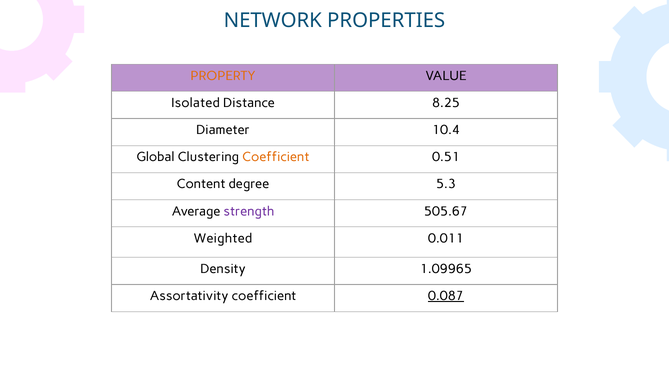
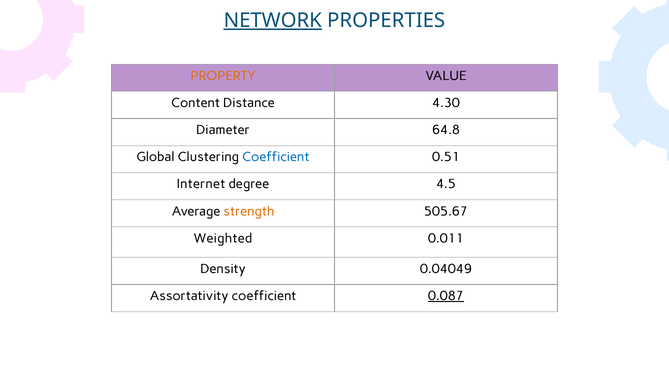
NETWORK underline: none -> present
Isolated: Isolated -> Content
8.25: 8.25 -> 4.30
10.4: 10.4 -> 64.8
Coefficient at (276, 157) colour: orange -> blue
Content: Content -> Internet
5.3: 5.3 -> 4.5
strength colour: purple -> orange
1.09965: 1.09965 -> 0.04049
